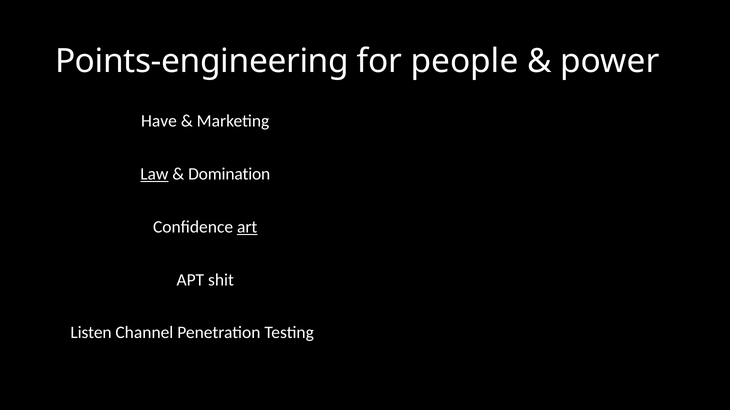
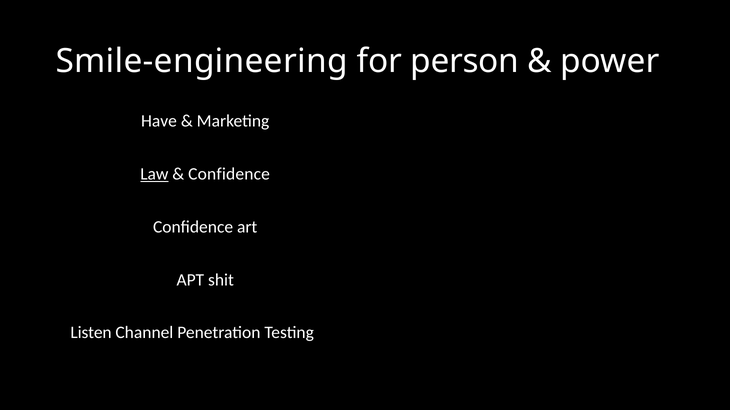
Points-engineering: Points-engineering -> Smile-engineering
people: people -> person
Domination at (229, 174): Domination -> Confidence
art underline: present -> none
